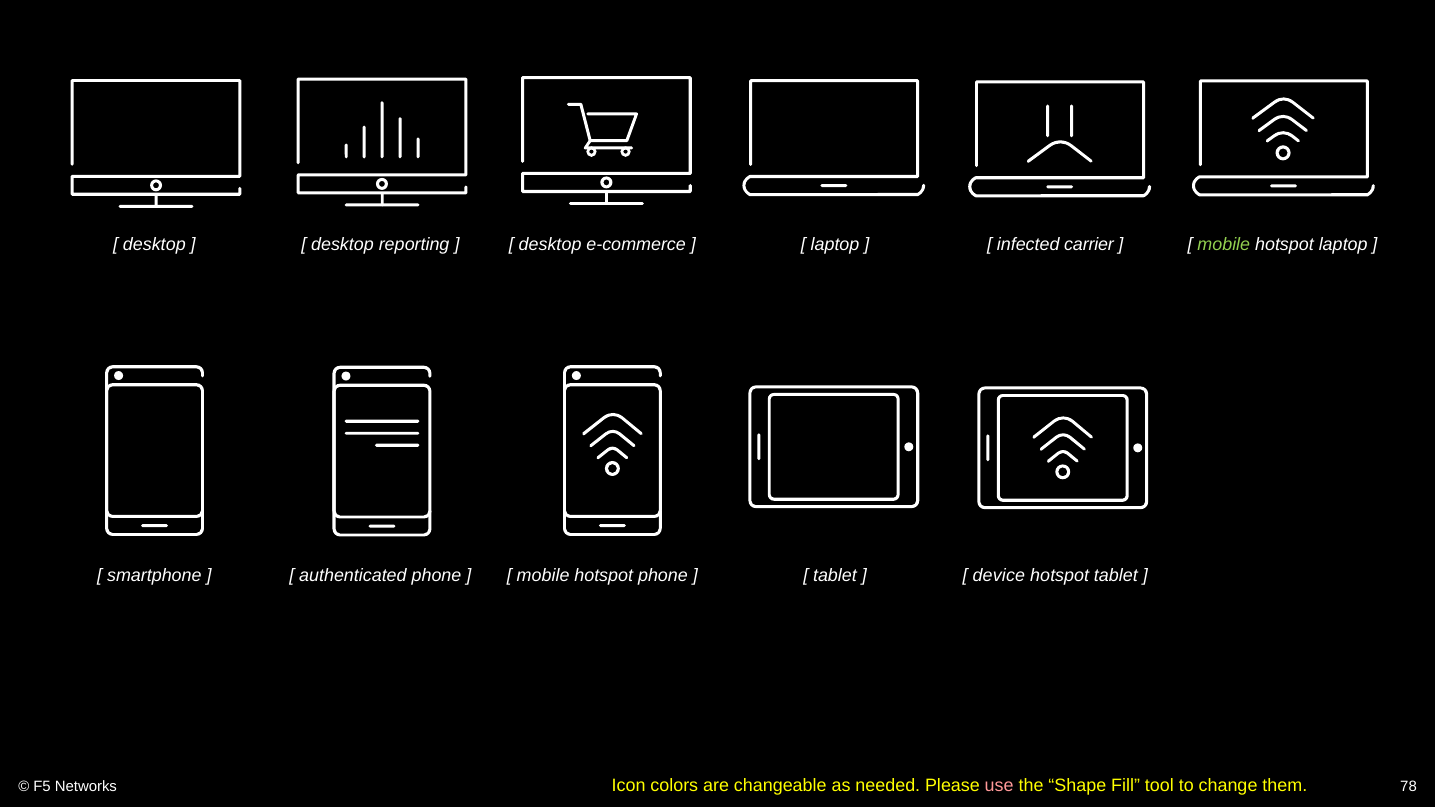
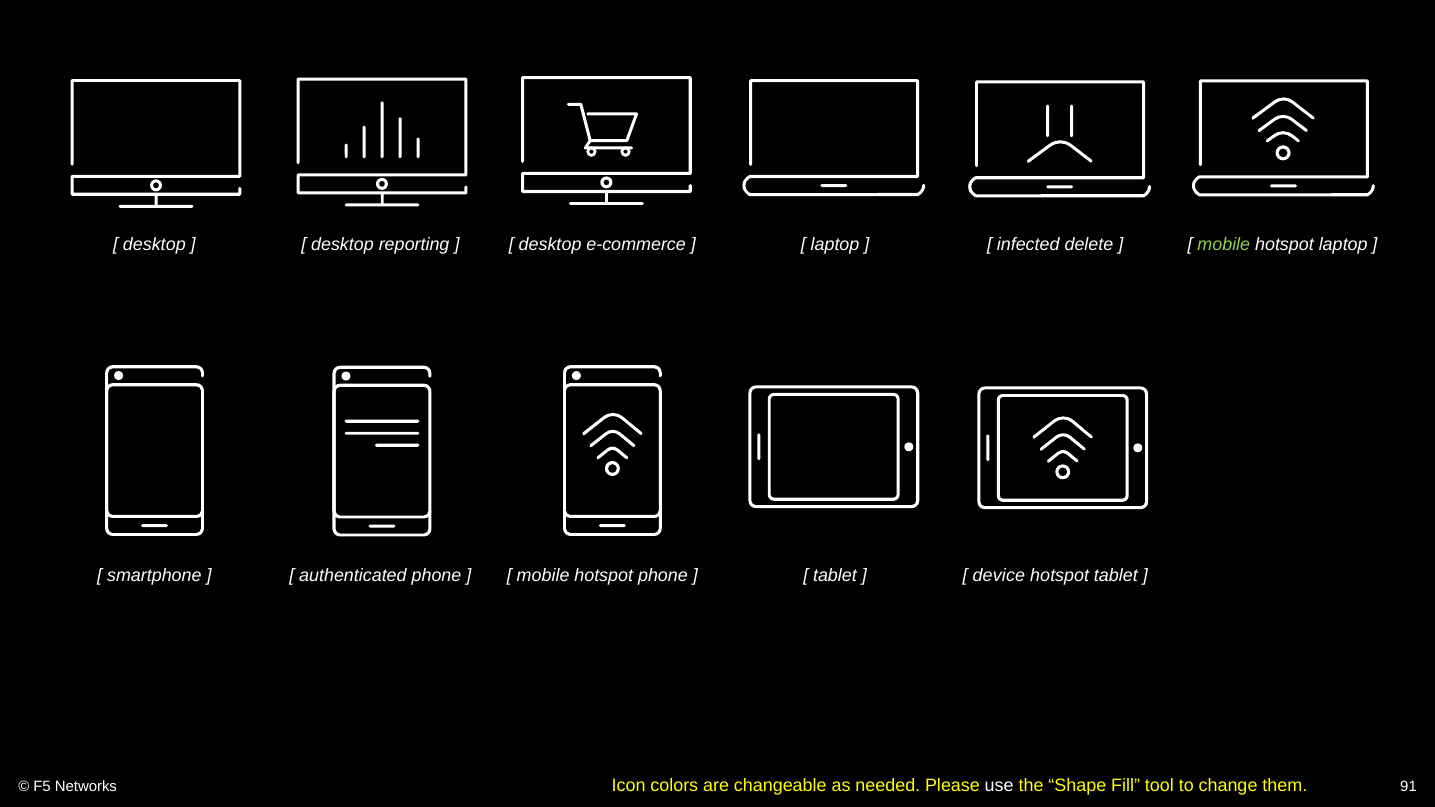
carrier: carrier -> delete
use colour: pink -> white
78: 78 -> 91
